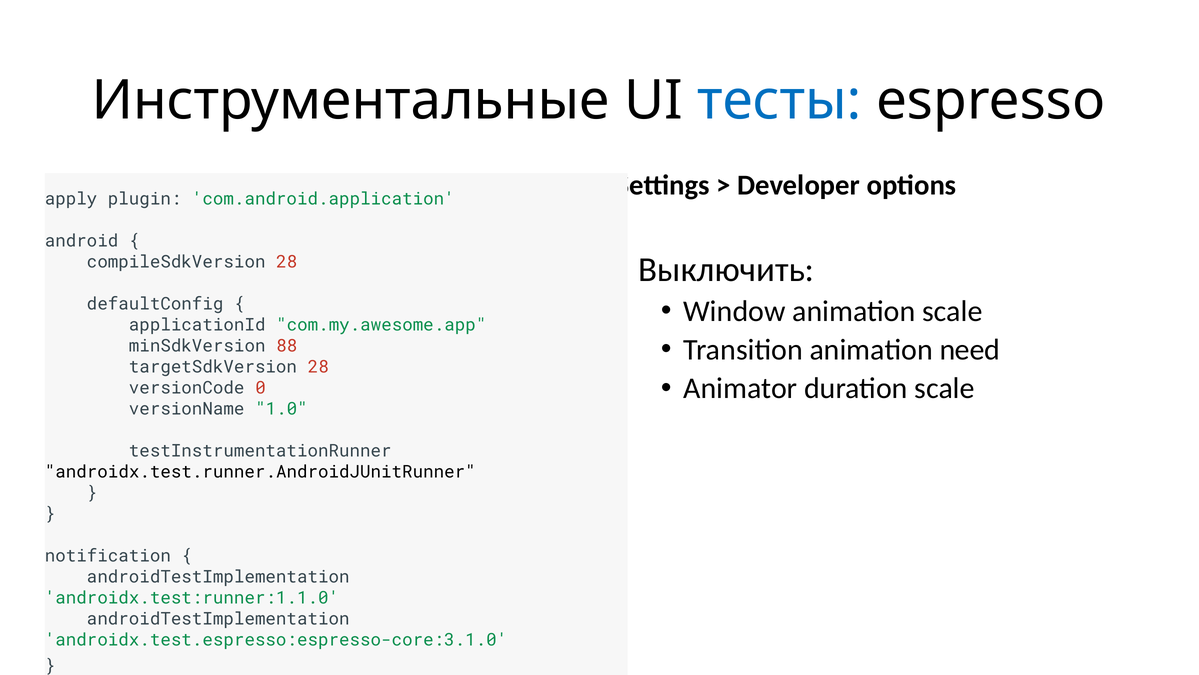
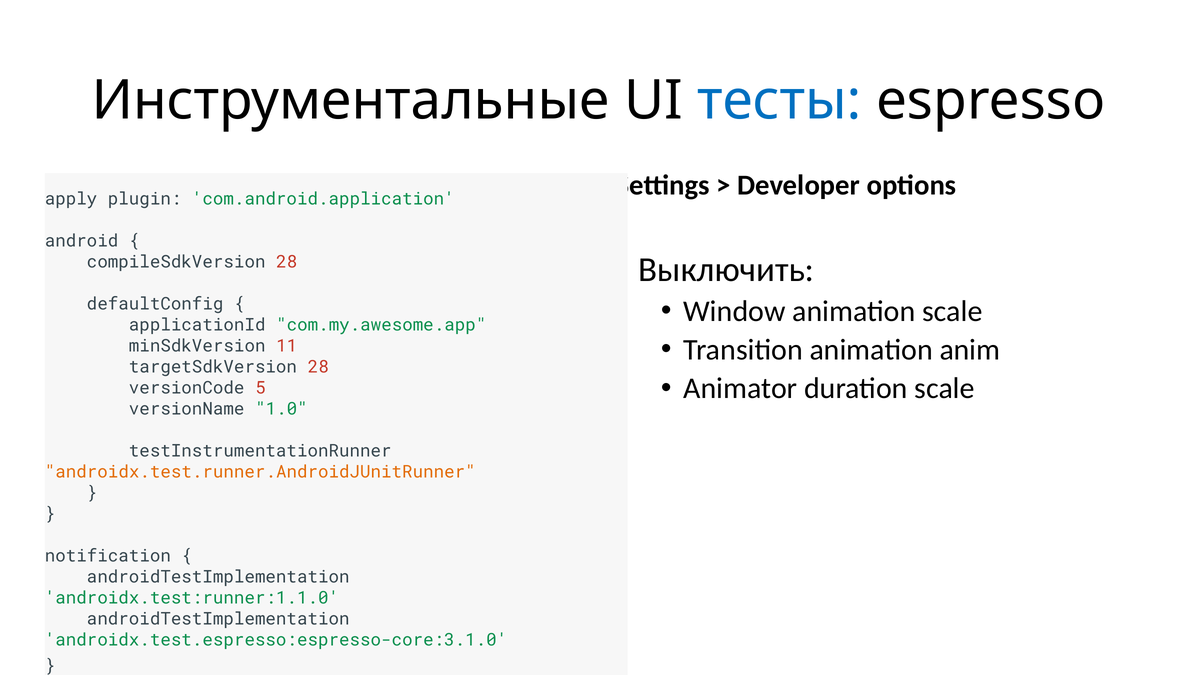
need: need -> anim
88: 88 -> 11
0: 0 -> 5
androidx.test.runner.AndroidJUnitRunner colour: black -> orange
